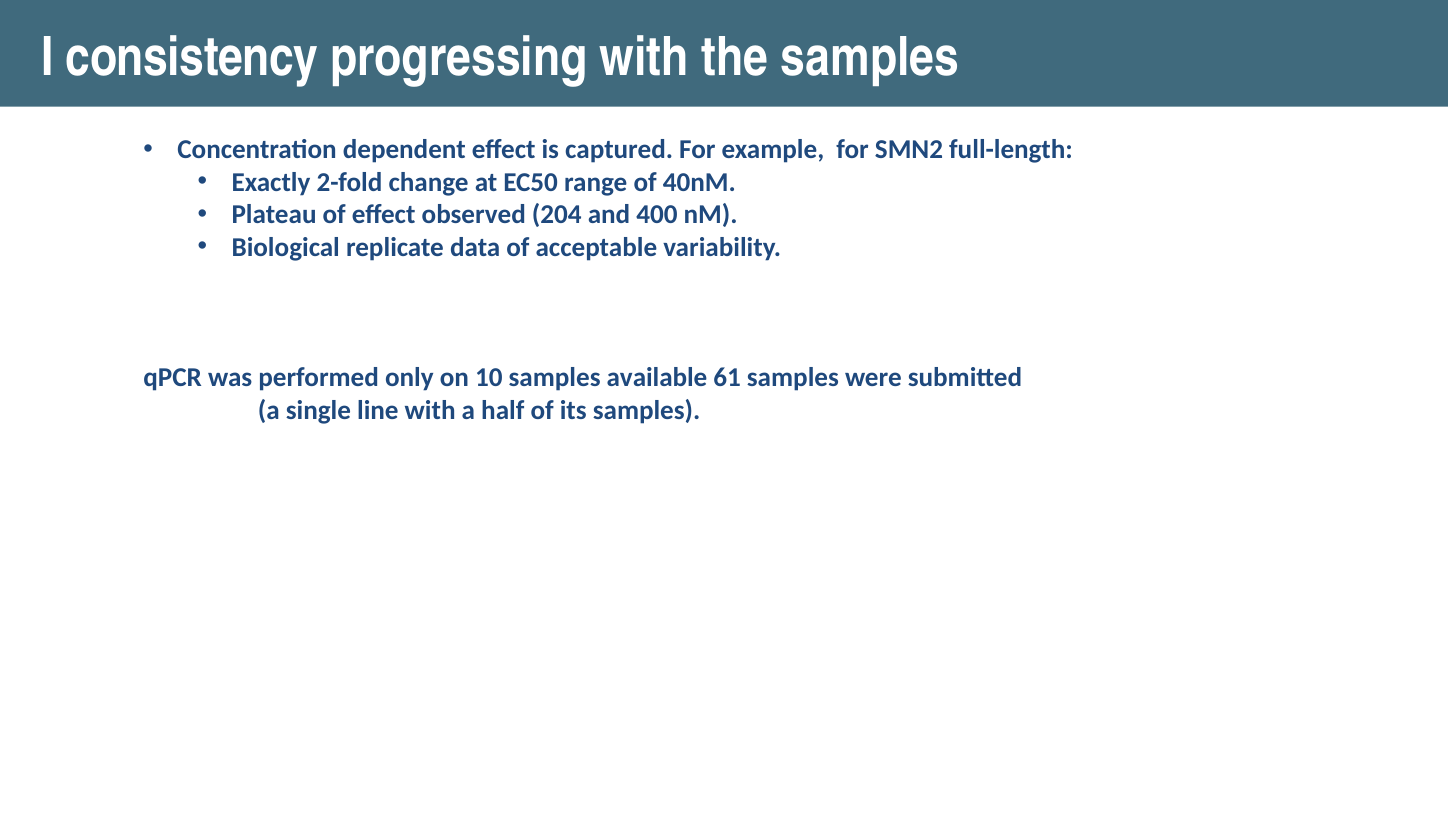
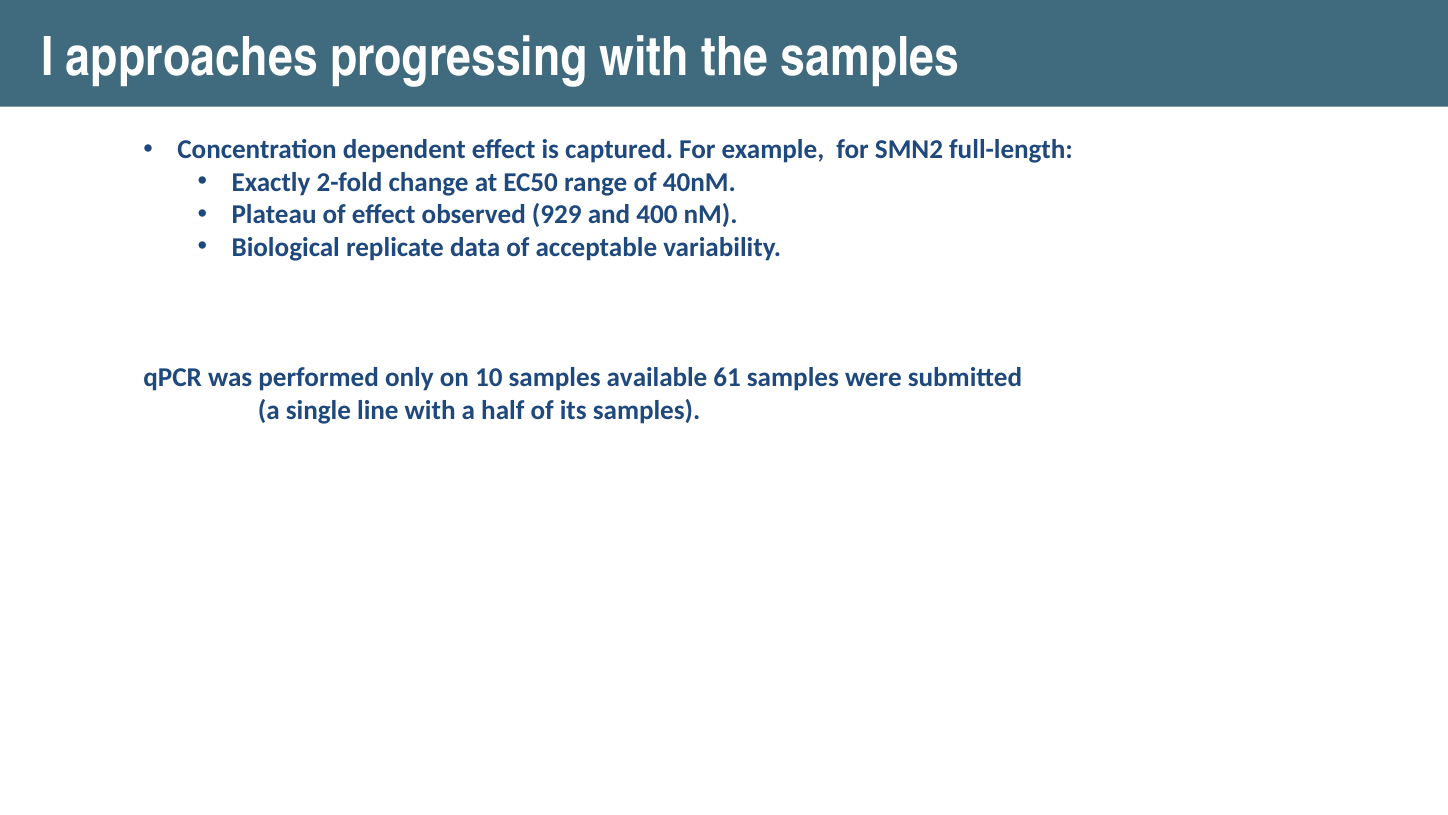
consistency: consistency -> approaches
204: 204 -> 929
